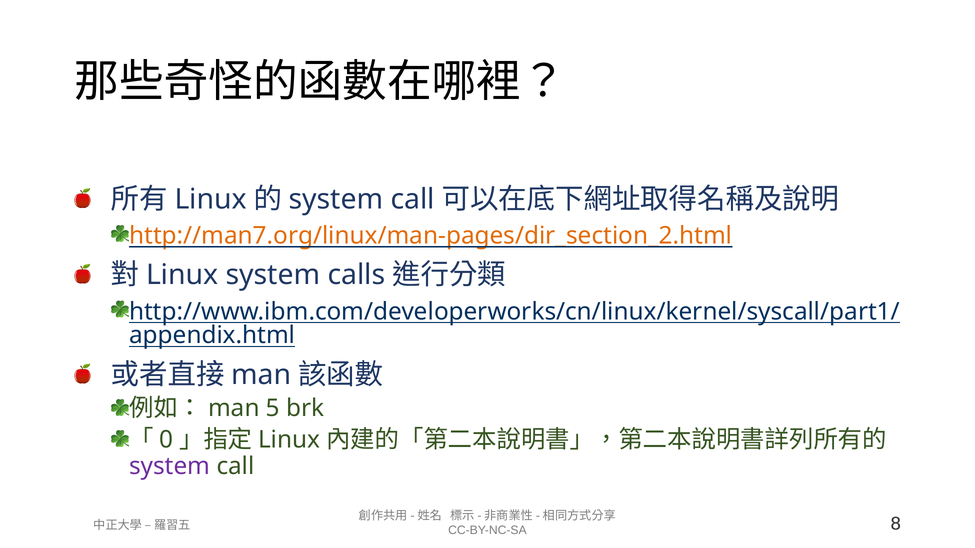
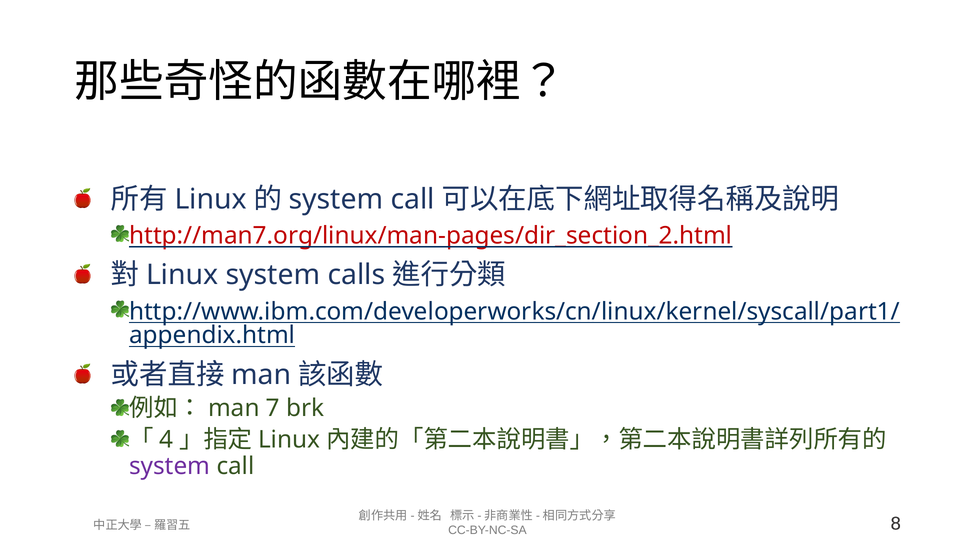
http://man7.org/linux/man-pages/dir_section_2.html colour: orange -> red
5: 5 -> 7
0: 0 -> 4
